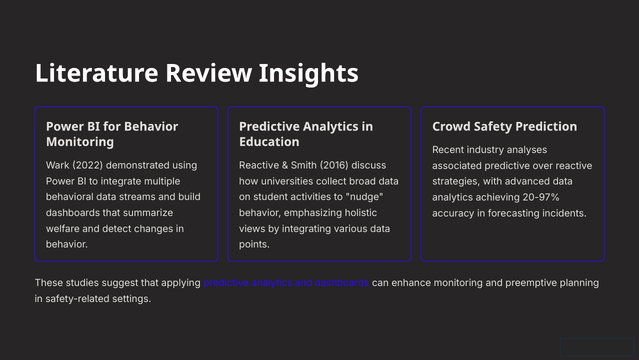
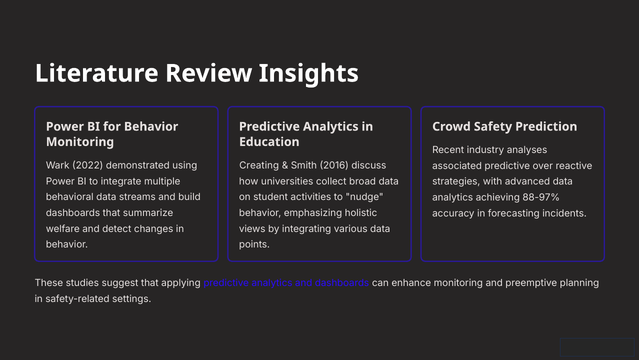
Reactive at (259, 165): Reactive -> Creating
20-97%: 20-97% -> 88-97%
